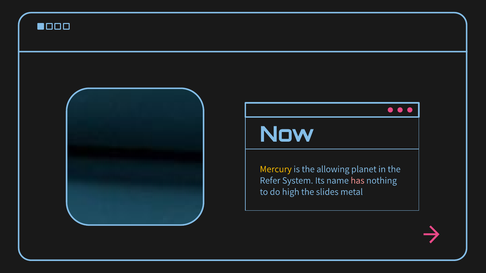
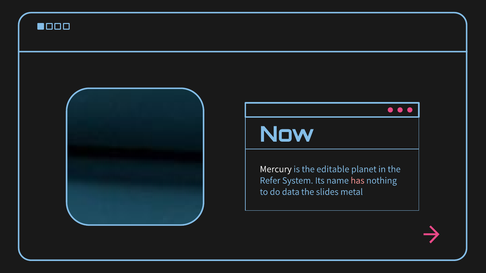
Mercury colour: yellow -> white
allowing: allowing -> editable
high: high -> data
